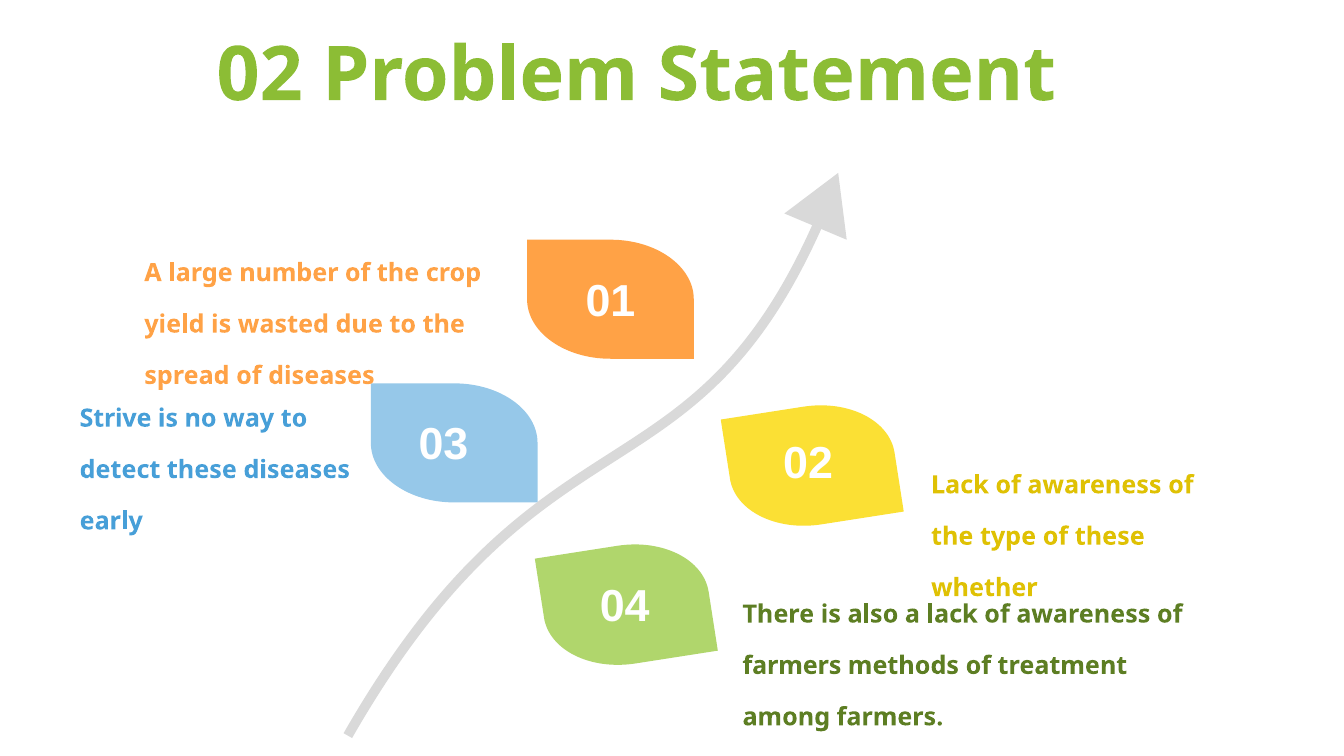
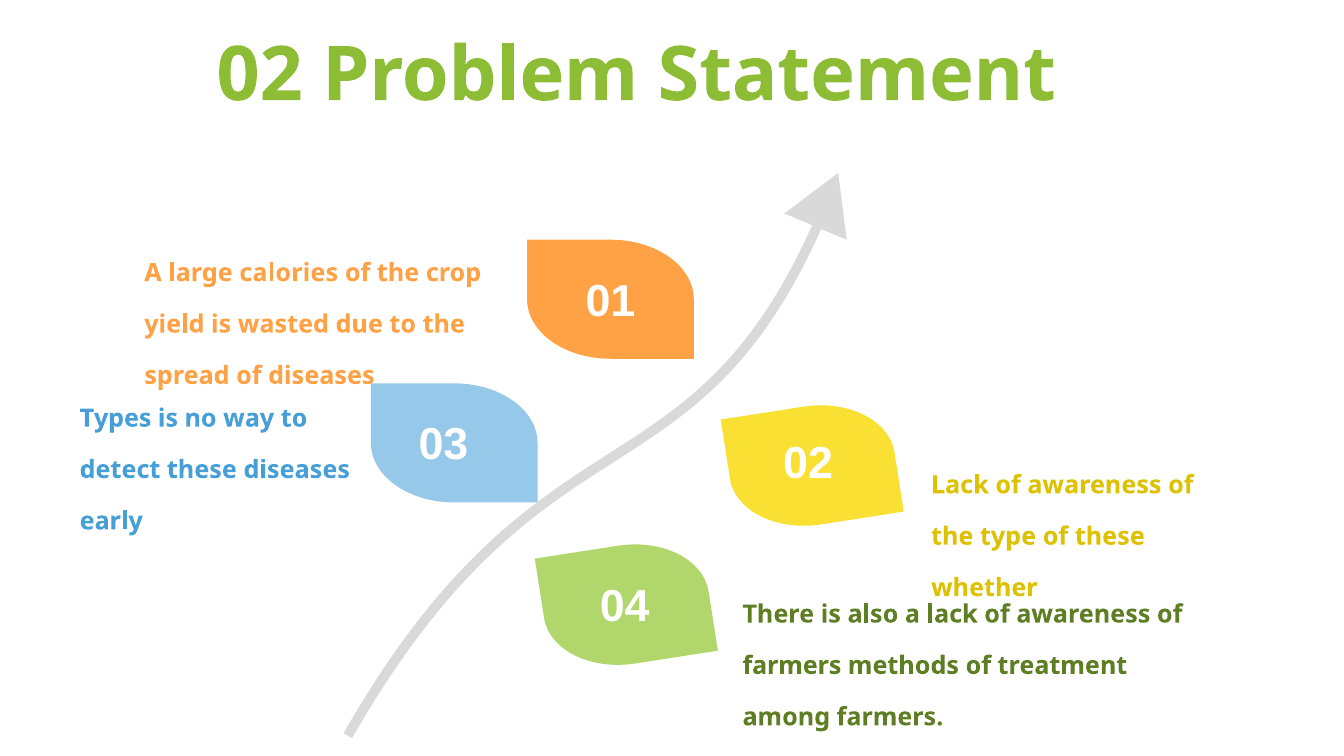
number: number -> calories
Strive: Strive -> Types
